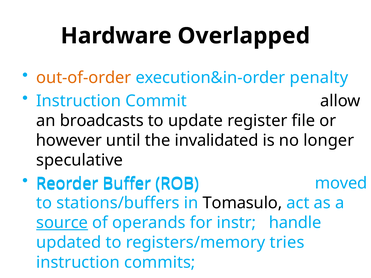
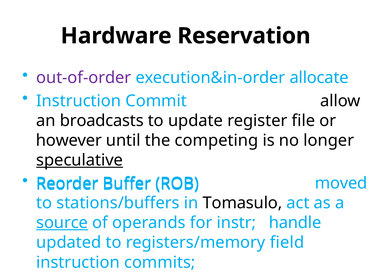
Overlapped: Overlapped -> Reservation
out-of-order colour: orange -> purple
penalty: penalty -> allocate
invalidated: invalidated -> competing
speculative underline: none -> present
tries: tries -> field
